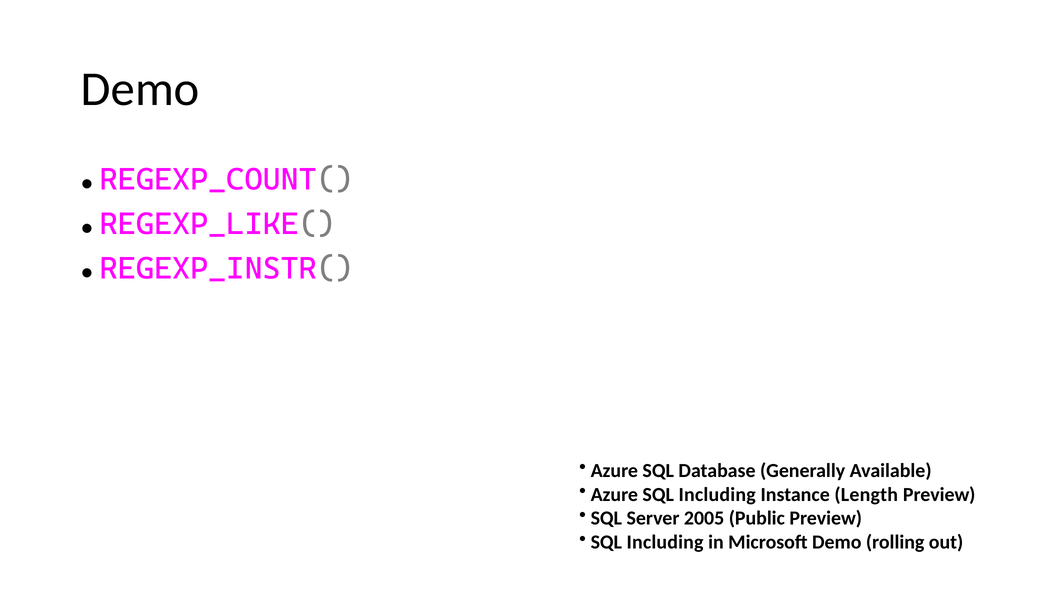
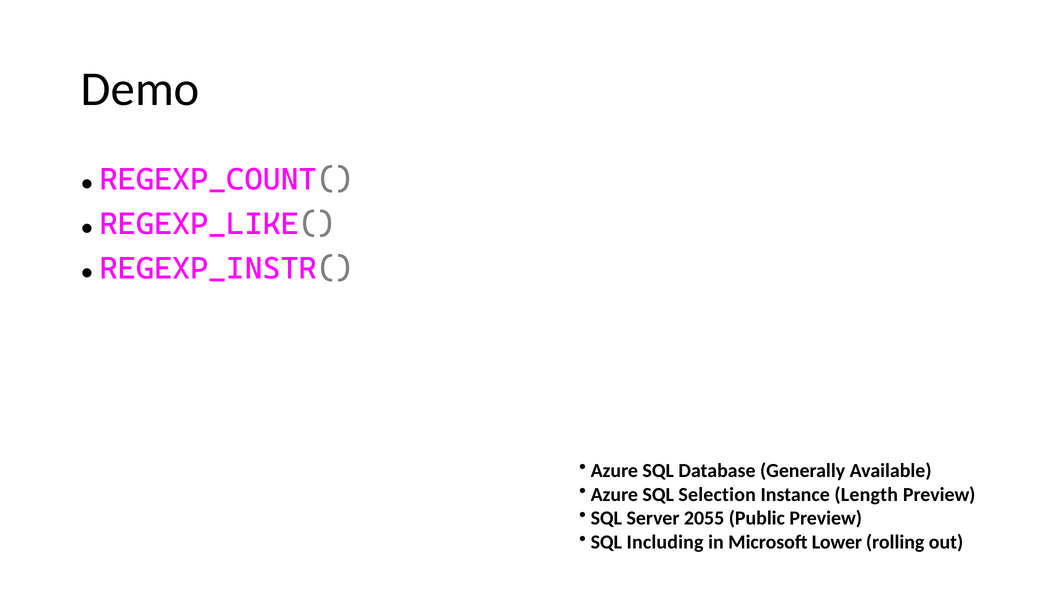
Azure SQL Including: Including -> Selection
2005: 2005 -> 2055
Microsoft Demo: Demo -> Lower
